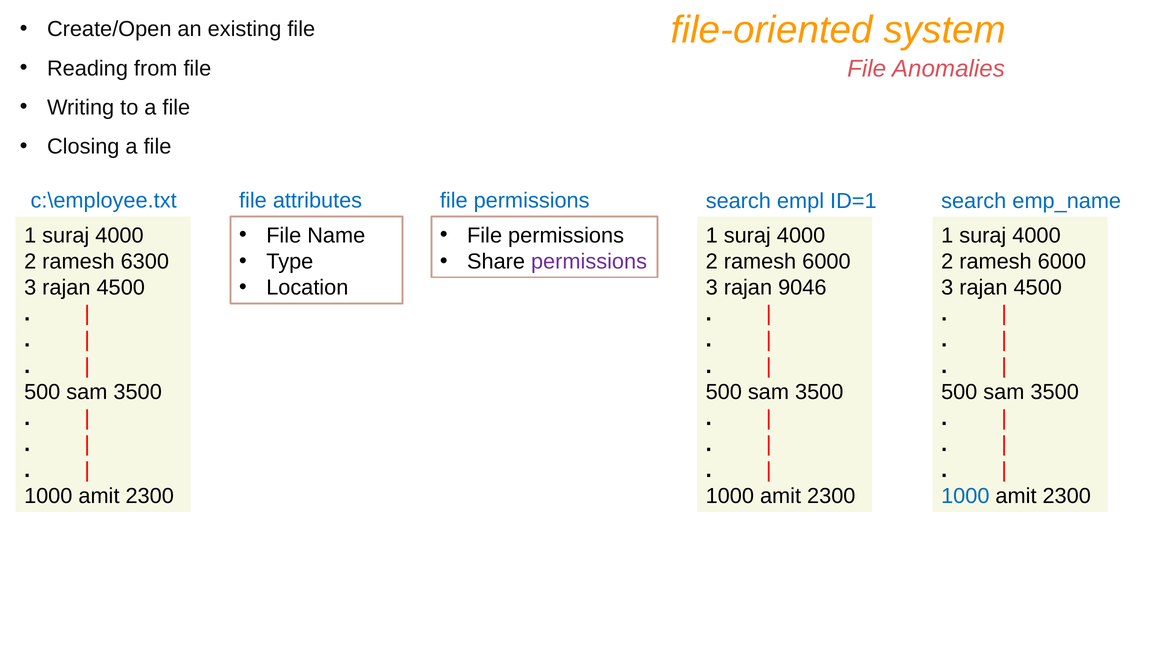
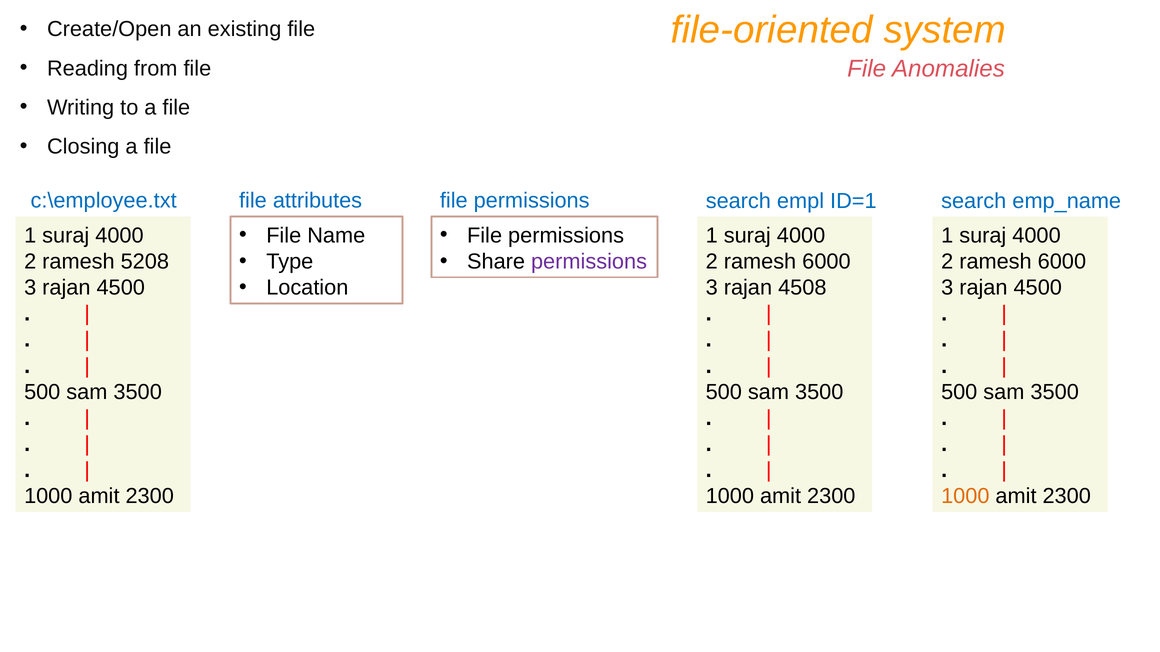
6300: 6300 -> 5208
9046: 9046 -> 4508
1000 at (965, 497) colour: blue -> orange
